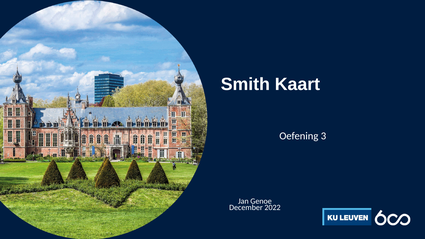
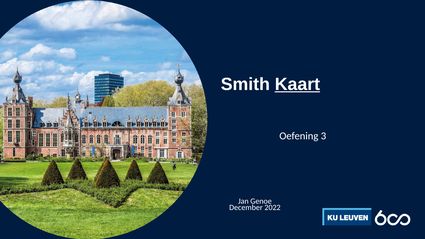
Kaart underline: none -> present
